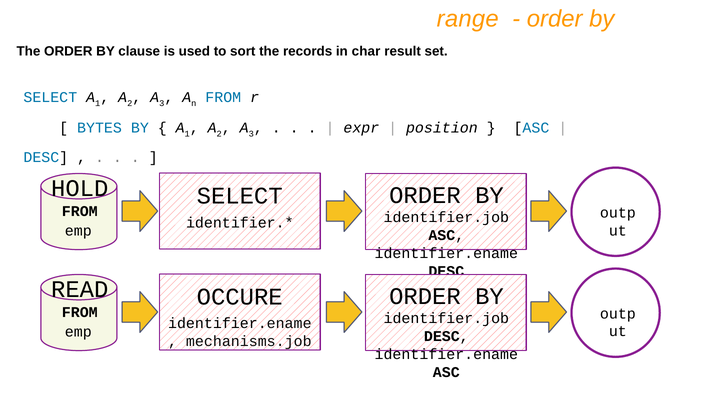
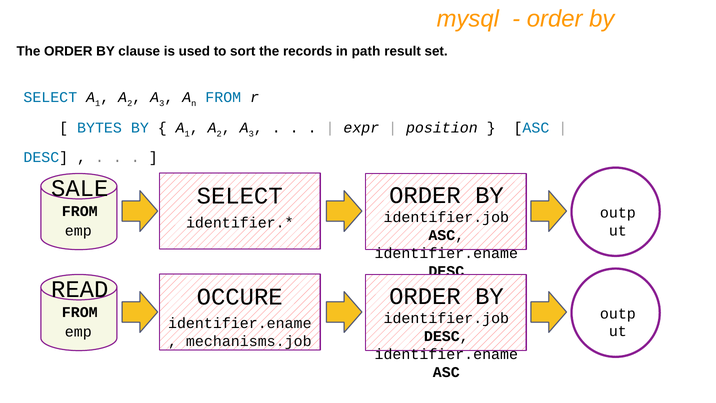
range: range -> mysql
char: char -> path
HOLD: HOLD -> SALE
